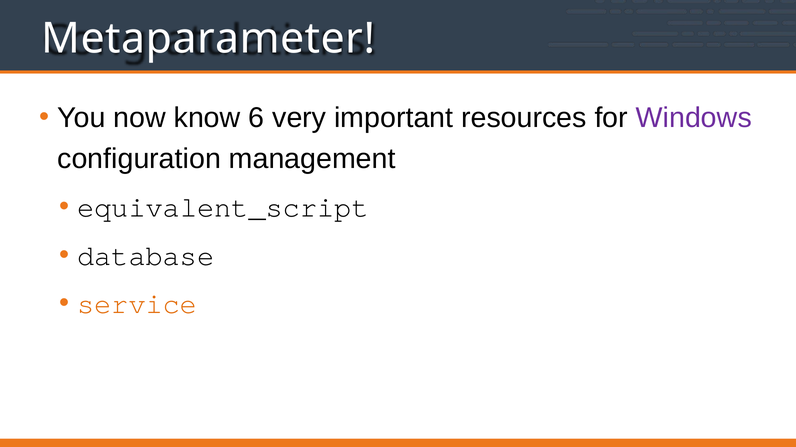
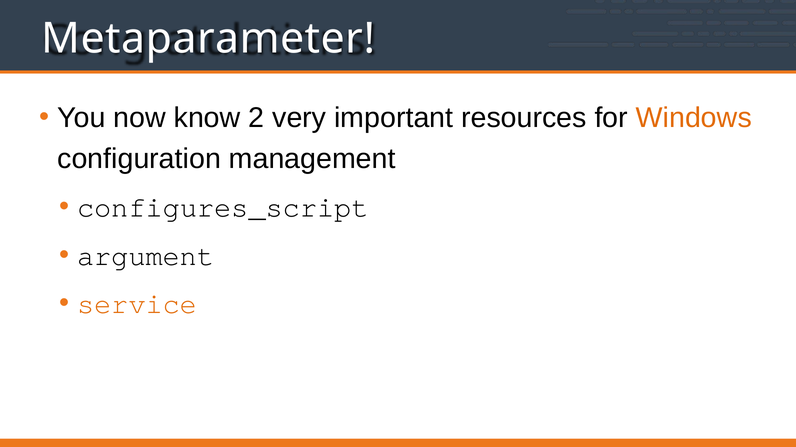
6: 6 -> 2
Windows colour: purple -> orange
equivalent_script: equivalent_script -> configures_script
database: database -> argument
